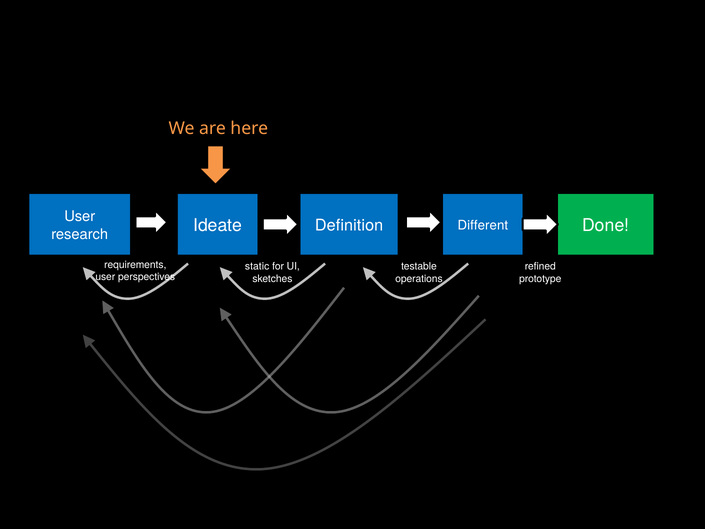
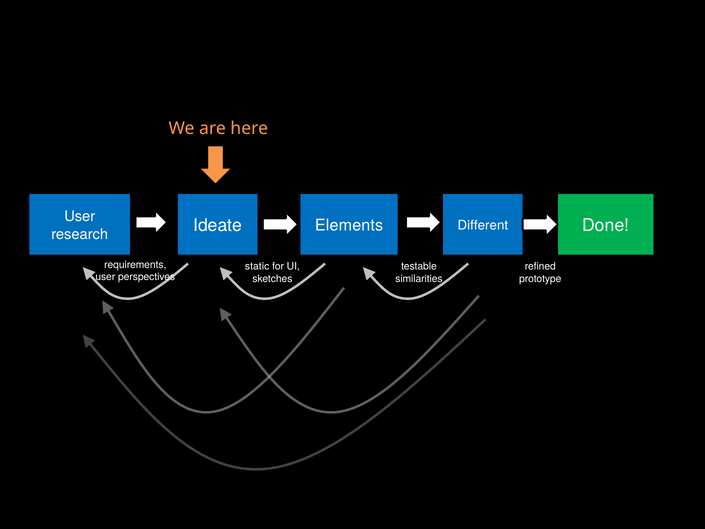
Definition: Definition -> Elements
operations: operations -> similarities
